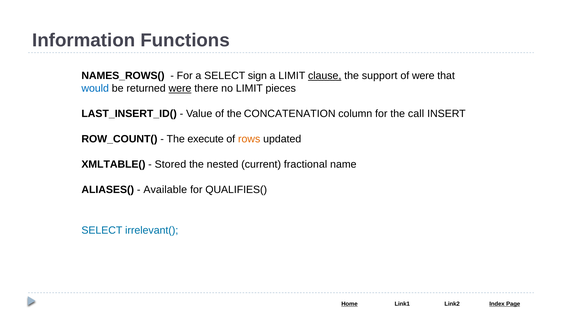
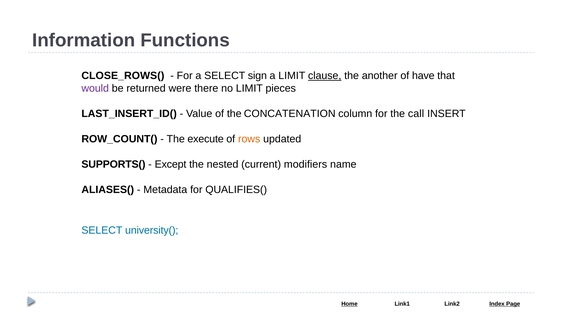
NAMES_ROWS(: NAMES_ROWS( -> CLOSE_ROWS(
support: support -> another
of were: were -> have
would colour: blue -> purple
were at (180, 89) underline: present -> none
XMLTABLE(: XMLTABLE( -> SUPPORTS(
Stored: Stored -> Except
fractional: fractional -> modifiers
Available: Available -> Metadata
irrelevant(: irrelevant( -> university(
